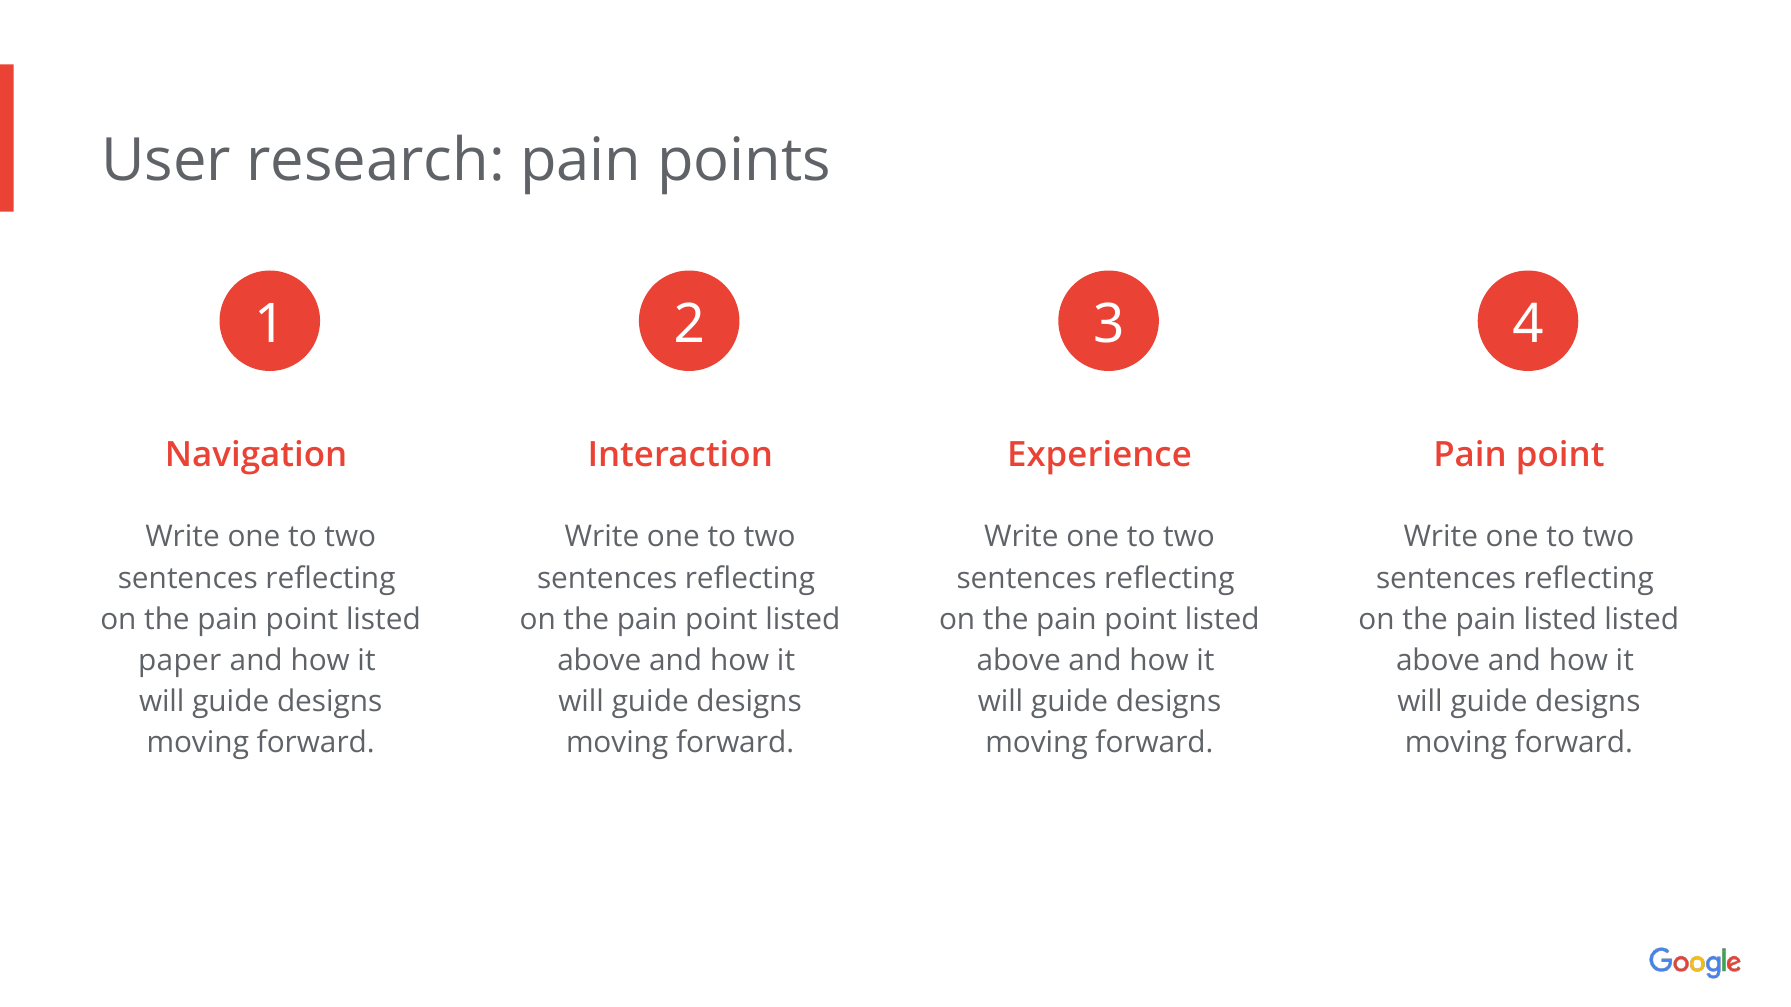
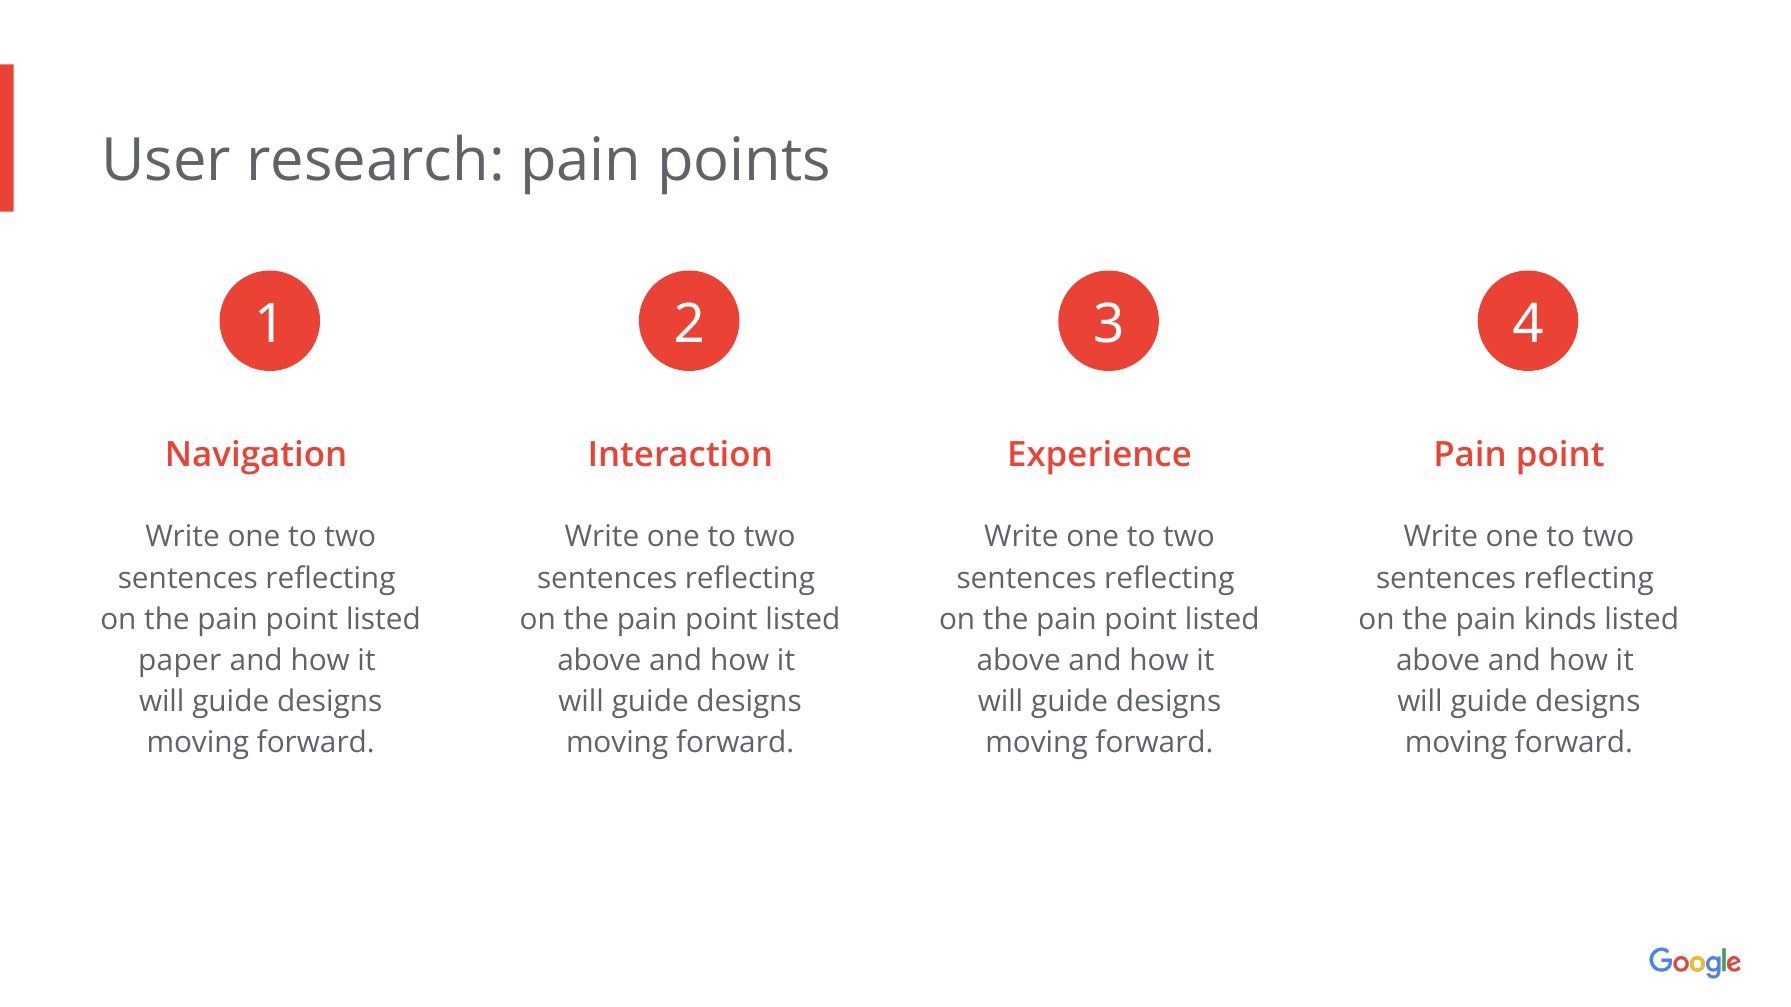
pain listed: listed -> kinds
